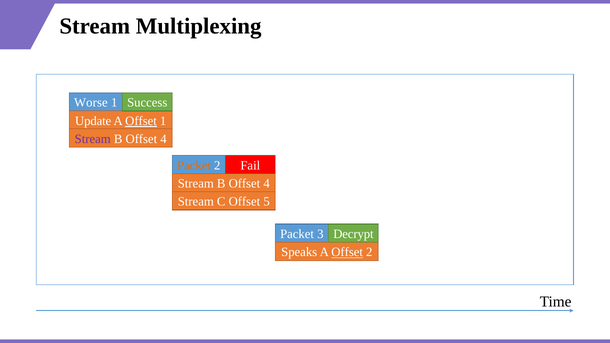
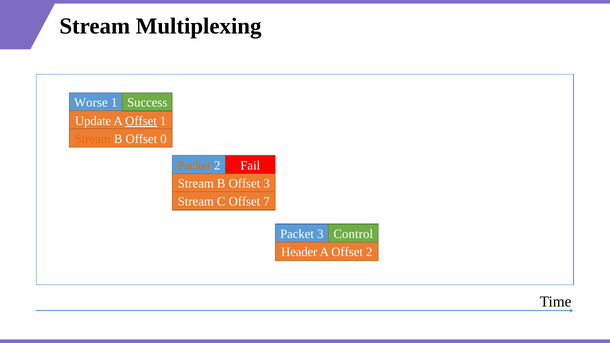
Stream at (93, 139) colour: purple -> orange
4 at (164, 139): 4 -> 0
4 at (267, 184): 4 -> 3
5: 5 -> 7
Decrypt: Decrypt -> Control
Speaks: Speaks -> Header
Offset at (347, 252) underline: present -> none
